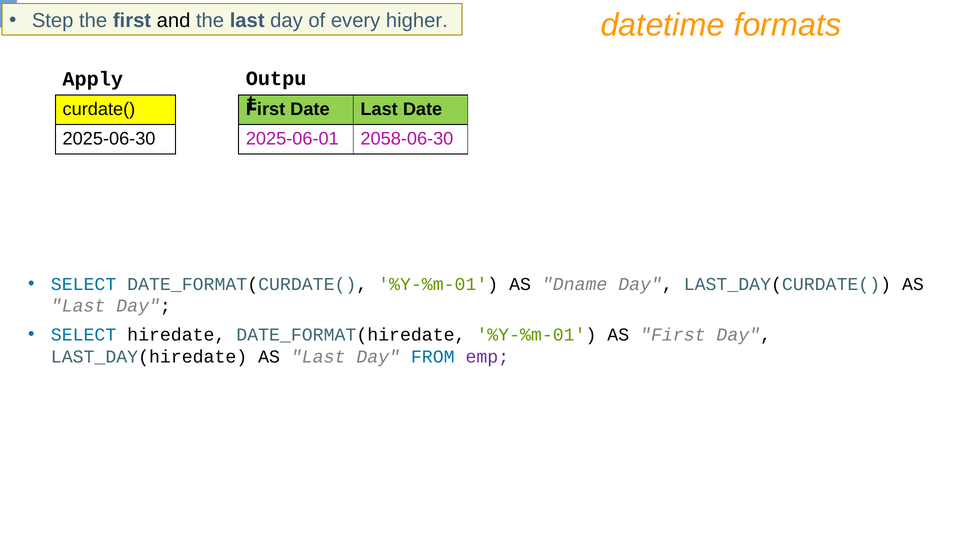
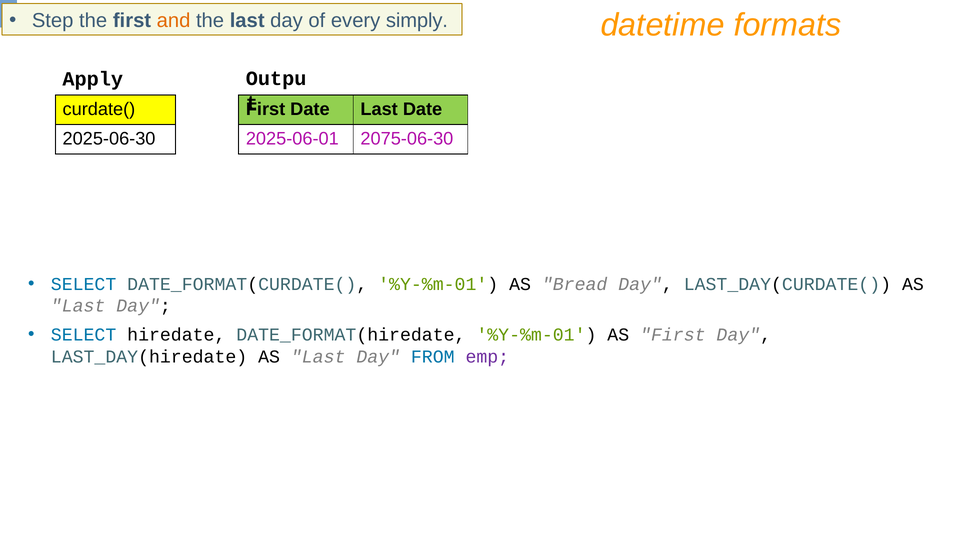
and colour: black -> orange
higher: higher -> simply
2058-06-30: 2058-06-30 -> 2075-06-30
Dname: Dname -> Bread
